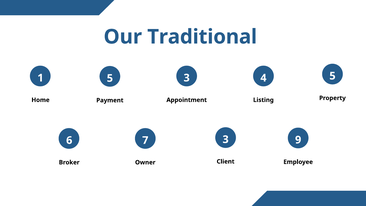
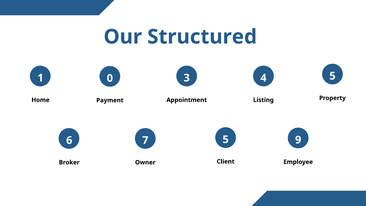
Traditional: Traditional -> Structured
1 5: 5 -> 0
7 3: 3 -> 5
